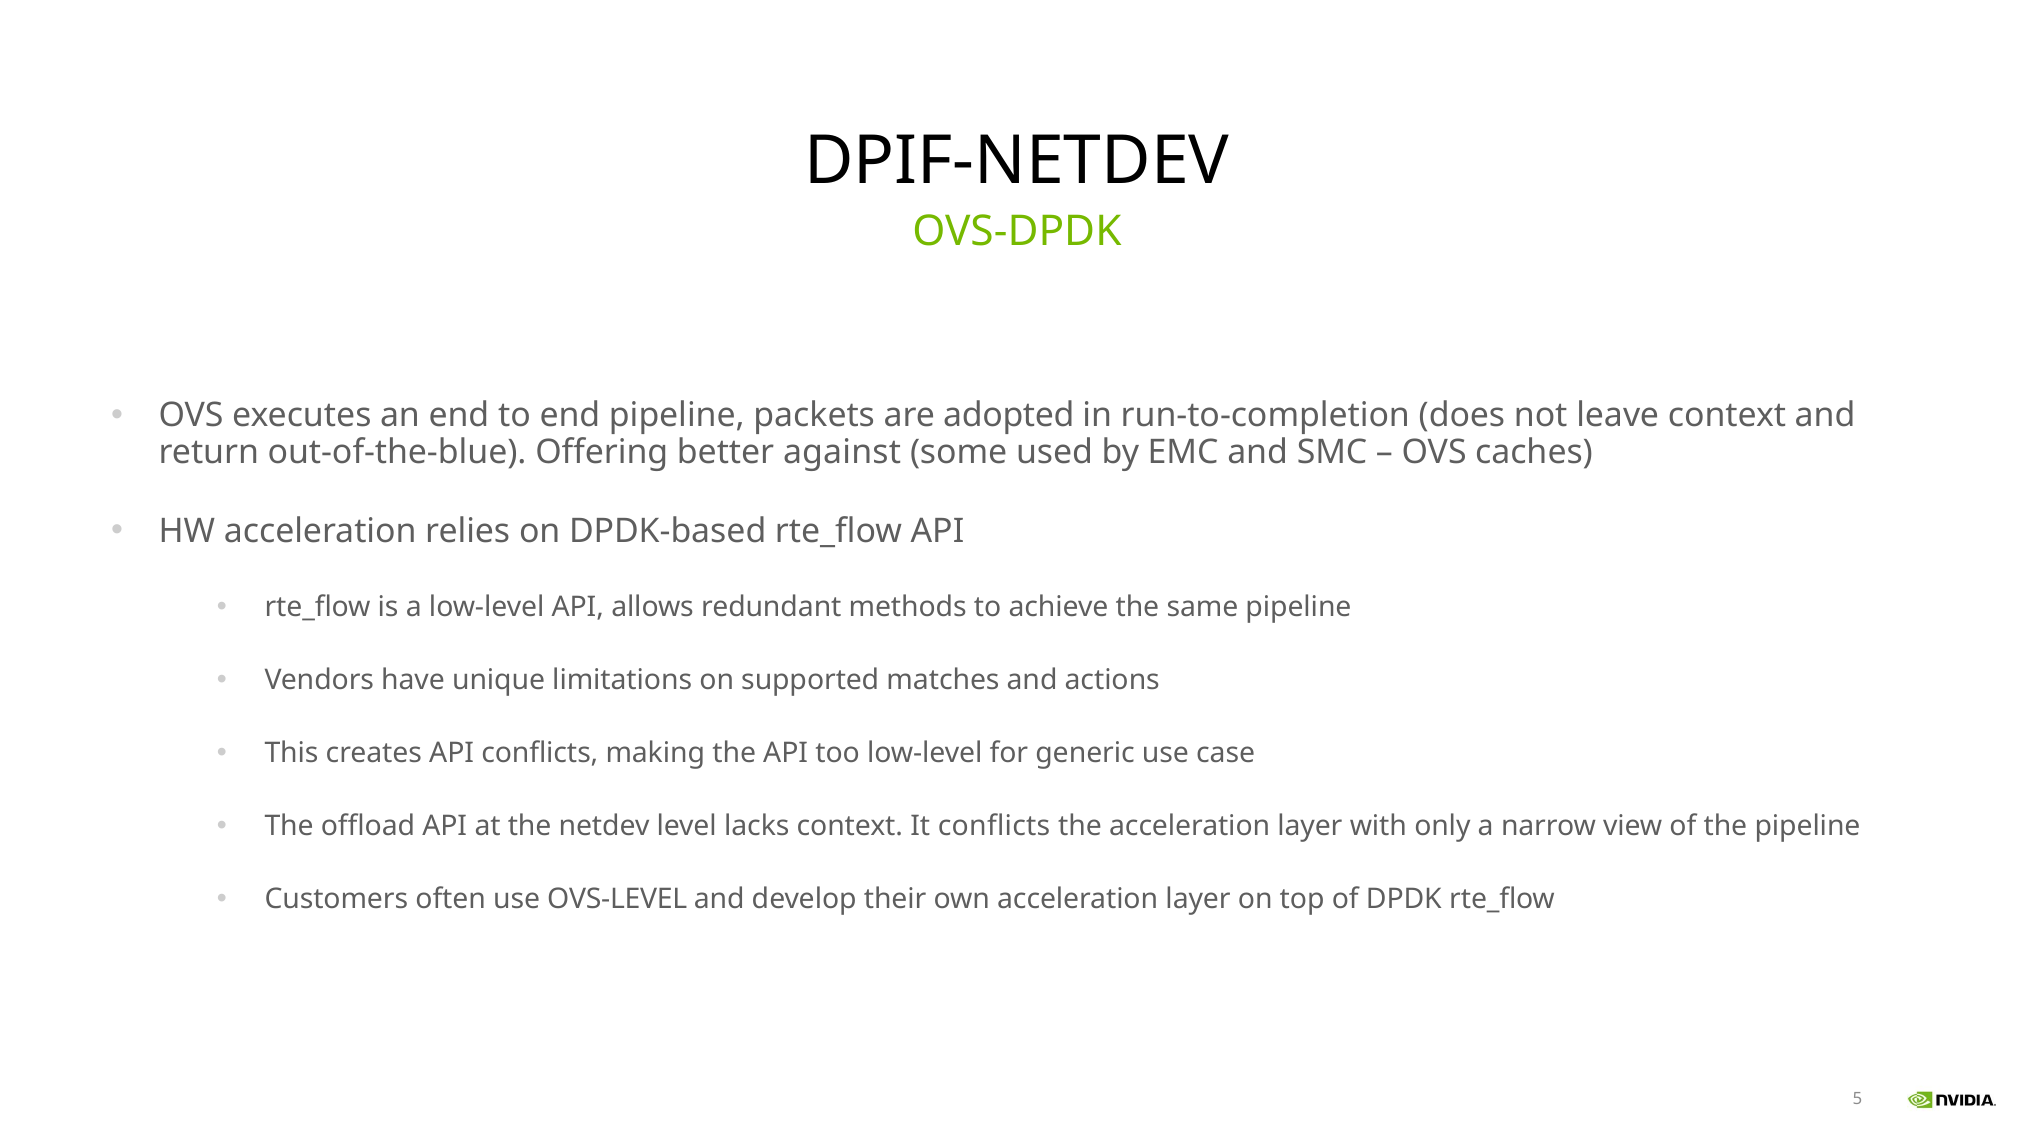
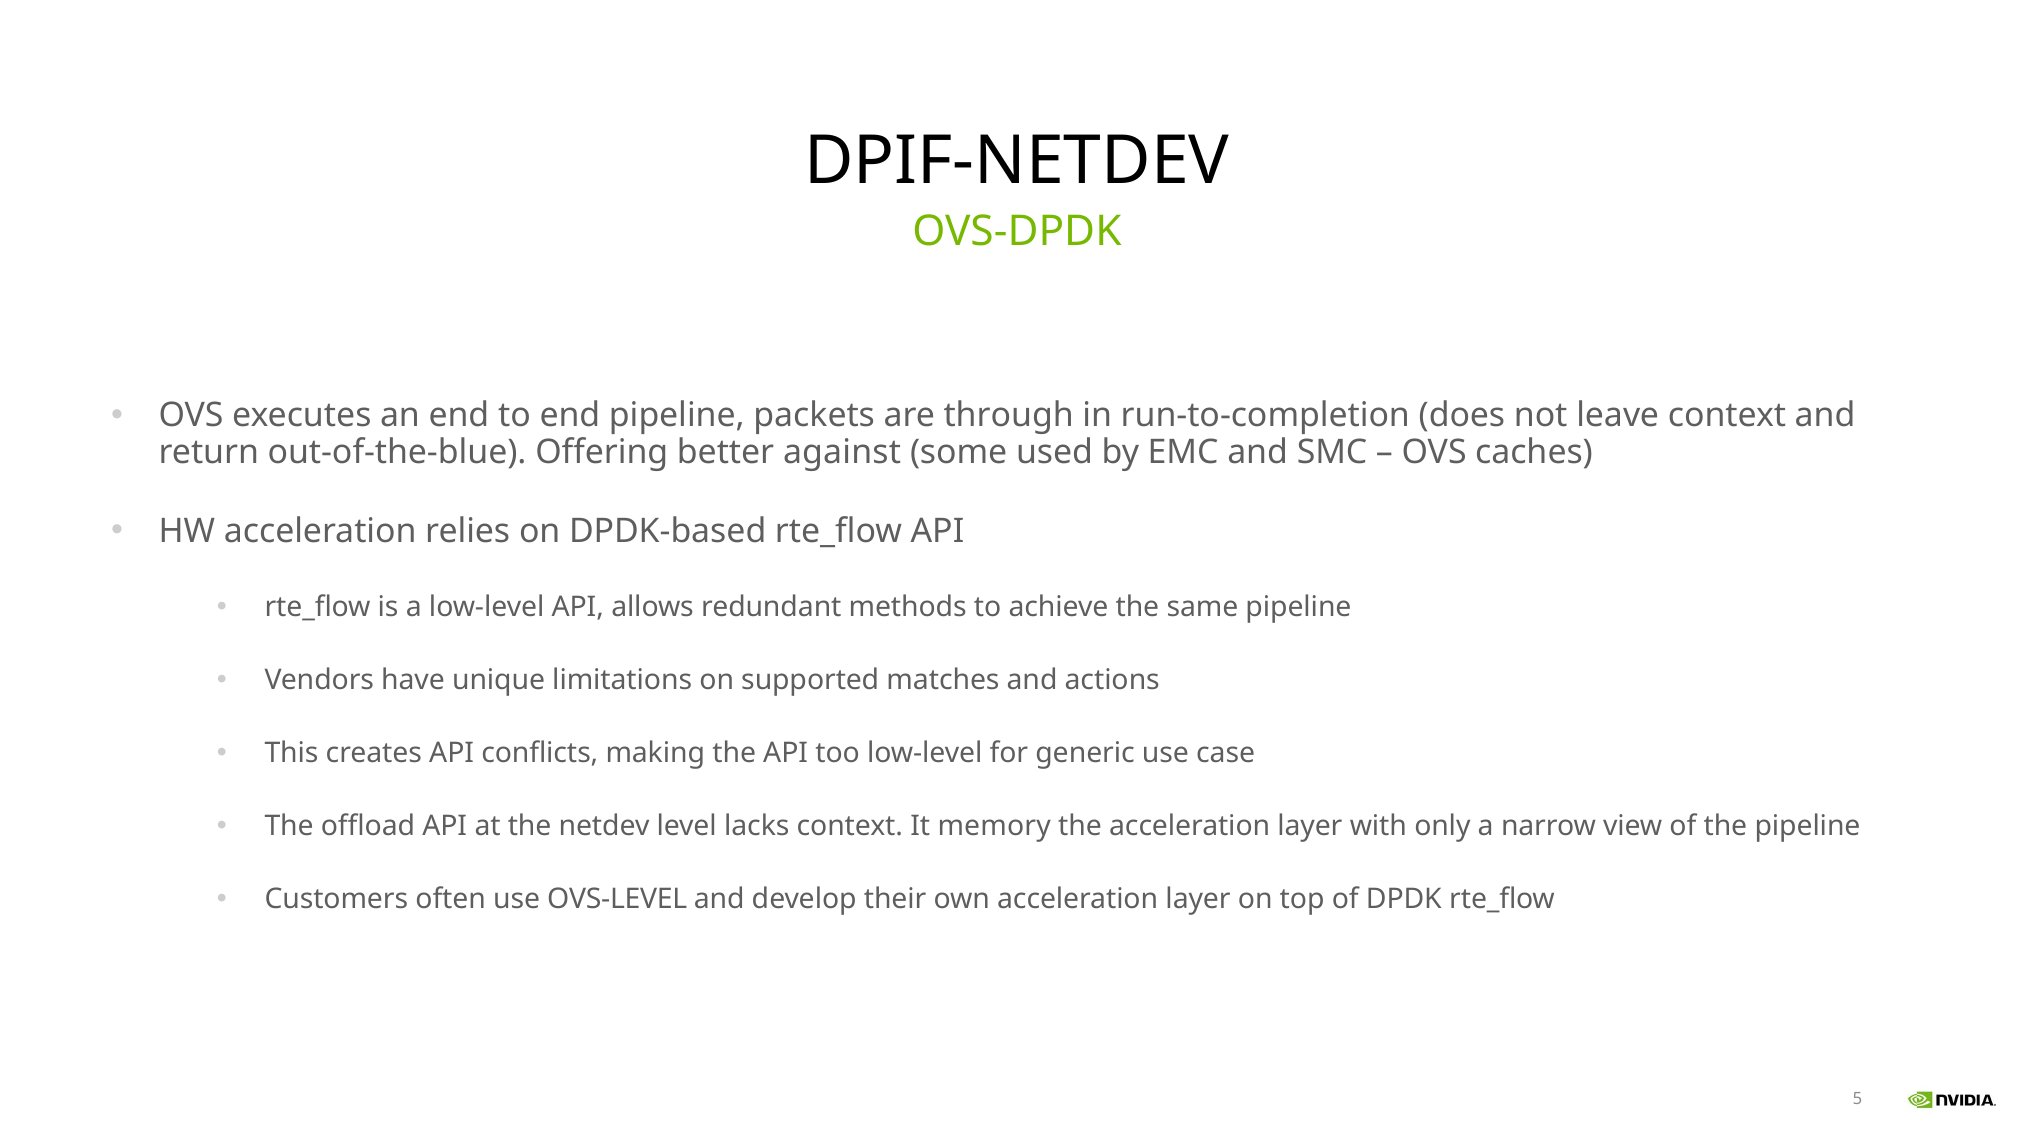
adopted: adopted -> through
It conflicts: conflicts -> memory
